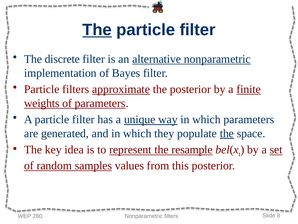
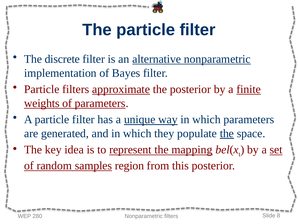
The at (97, 30) underline: present -> none
resample: resample -> mapping
values: values -> region
